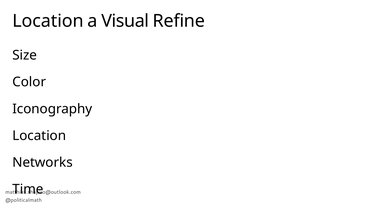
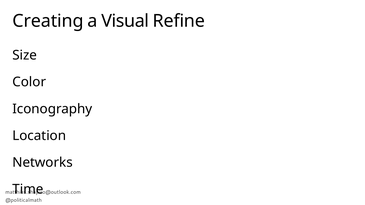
Location at (48, 21): Location -> Creating
